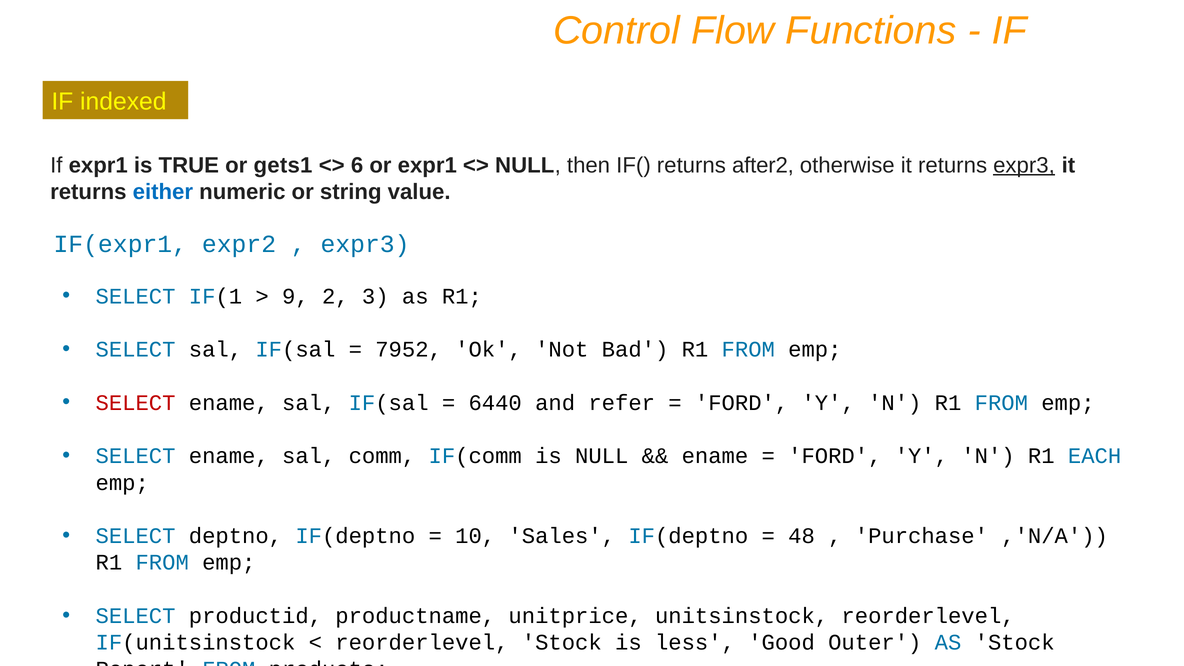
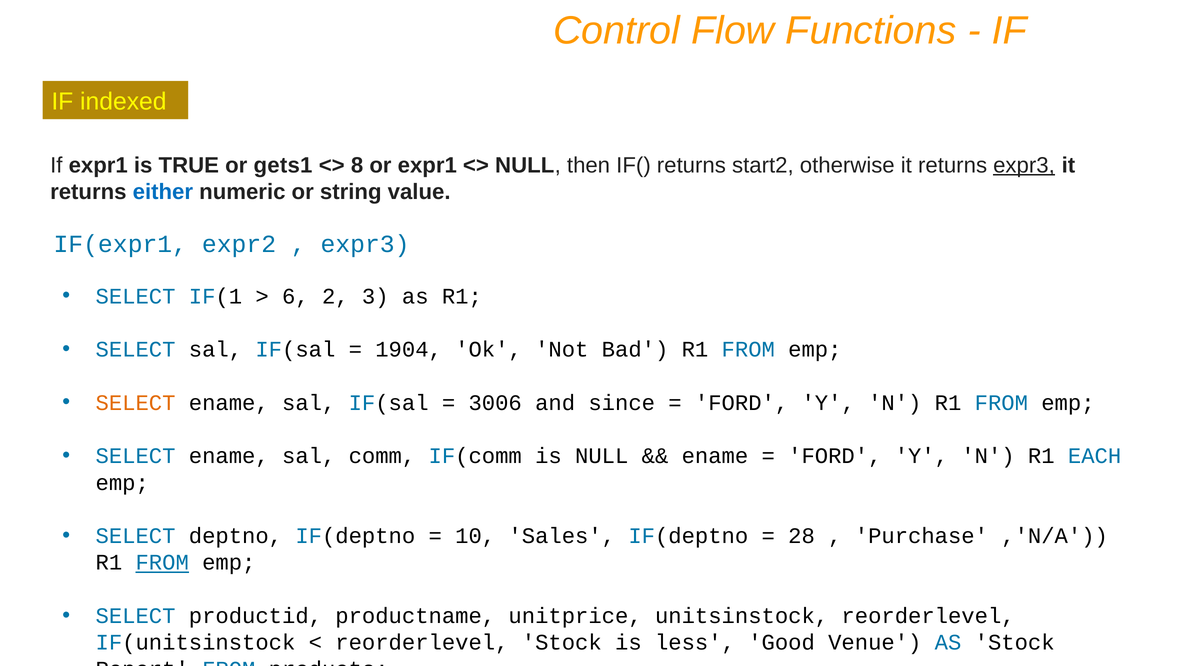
6: 6 -> 8
after2: after2 -> start2
9: 9 -> 6
7952: 7952 -> 1904
SELECT at (136, 403) colour: red -> orange
6440: 6440 -> 3006
refer: refer -> since
48: 48 -> 28
FROM at (162, 563) underline: none -> present
Outer: Outer -> Venue
